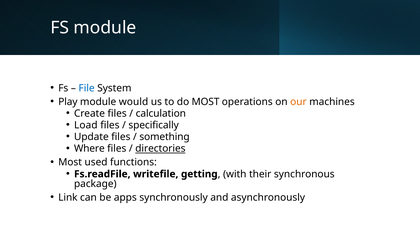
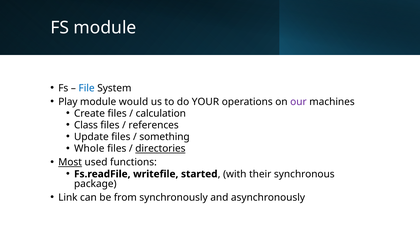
do MOST: MOST -> YOUR
our colour: orange -> purple
Load: Load -> Class
specifically: specifically -> references
Where: Where -> Whole
Most at (70, 162) underline: none -> present
getting: getting -> started
apps: apps -> from
